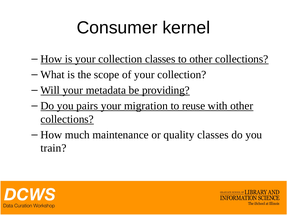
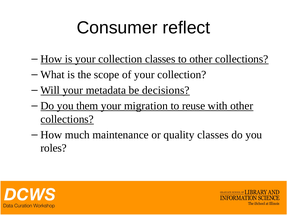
kernel: kernel -> reflect
providing: providing -> decisions
pairs: pairs -> them
train: train -> roles
